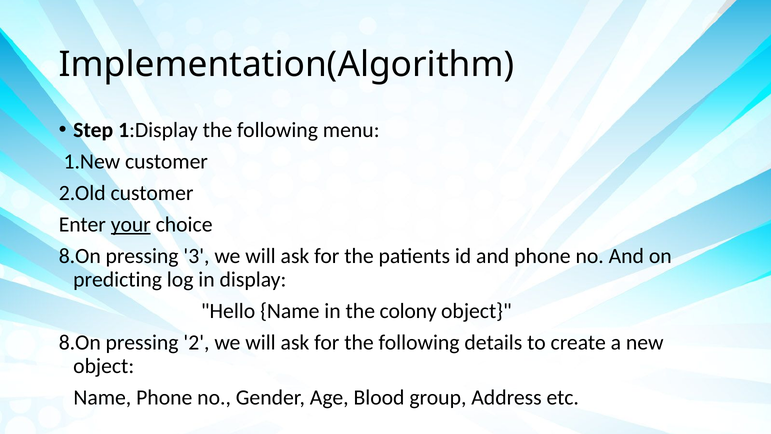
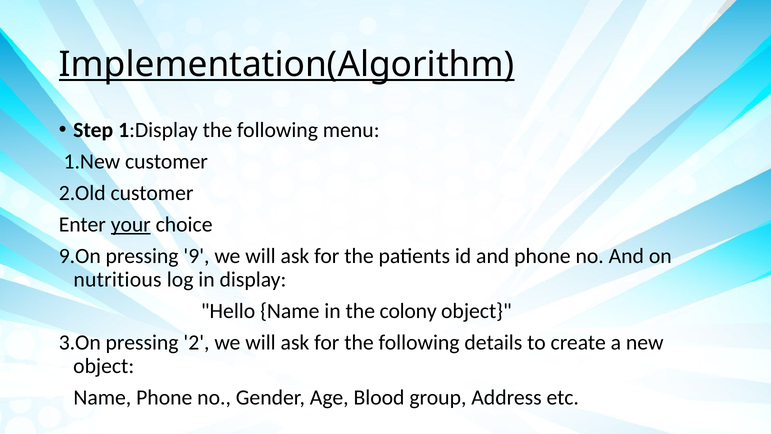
Implementation(Algorithm underline: none -> present
8.On at (80, 256): 8.On -> 9.On
3: 3 -> 9
predicting: predicting -> nutritious
8.On at (80, 342): 8.On -> 3.On
